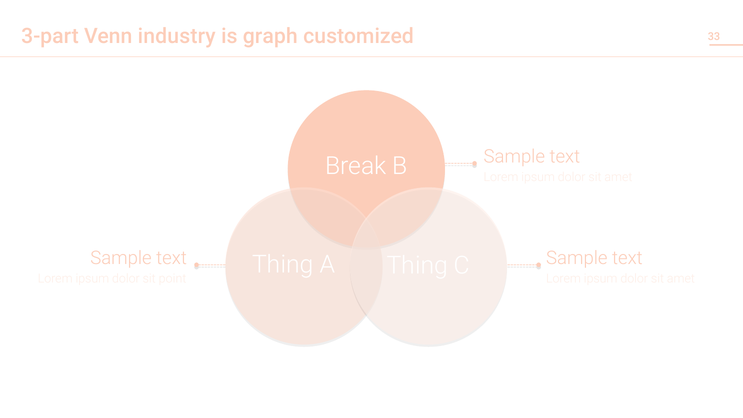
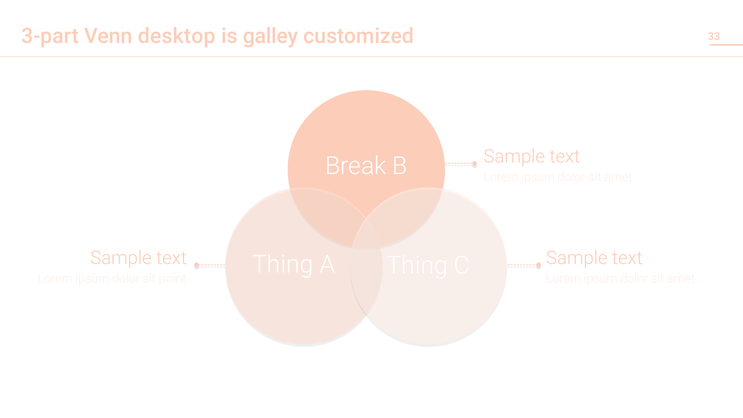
industry: industry -> desktop
graph: graph -> galley
